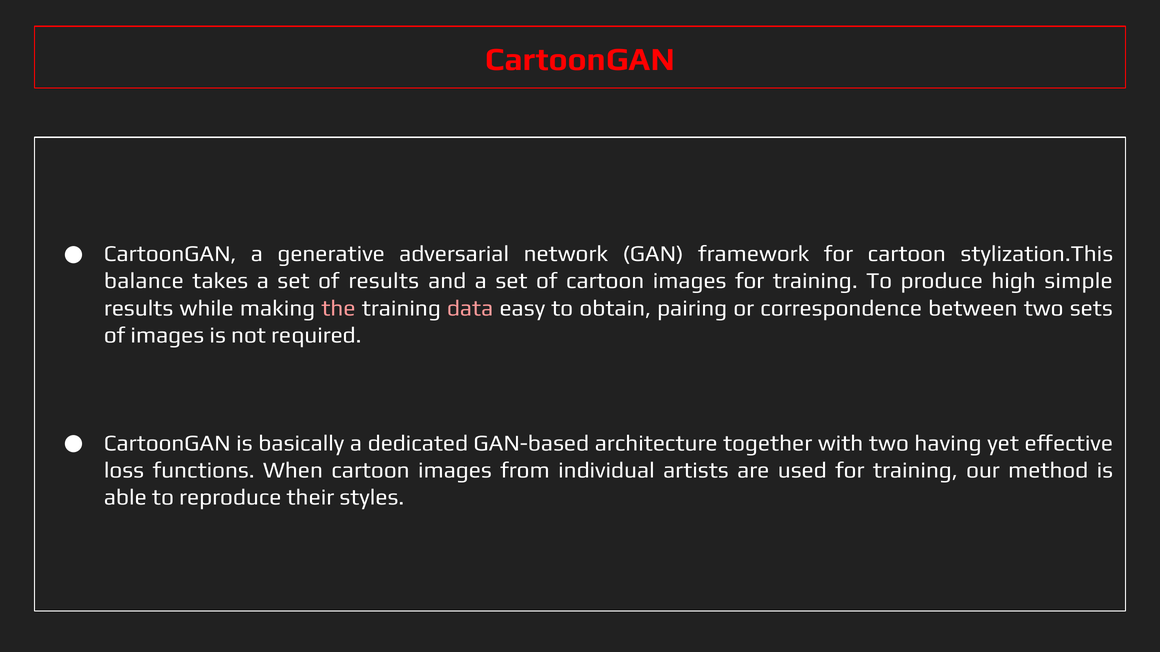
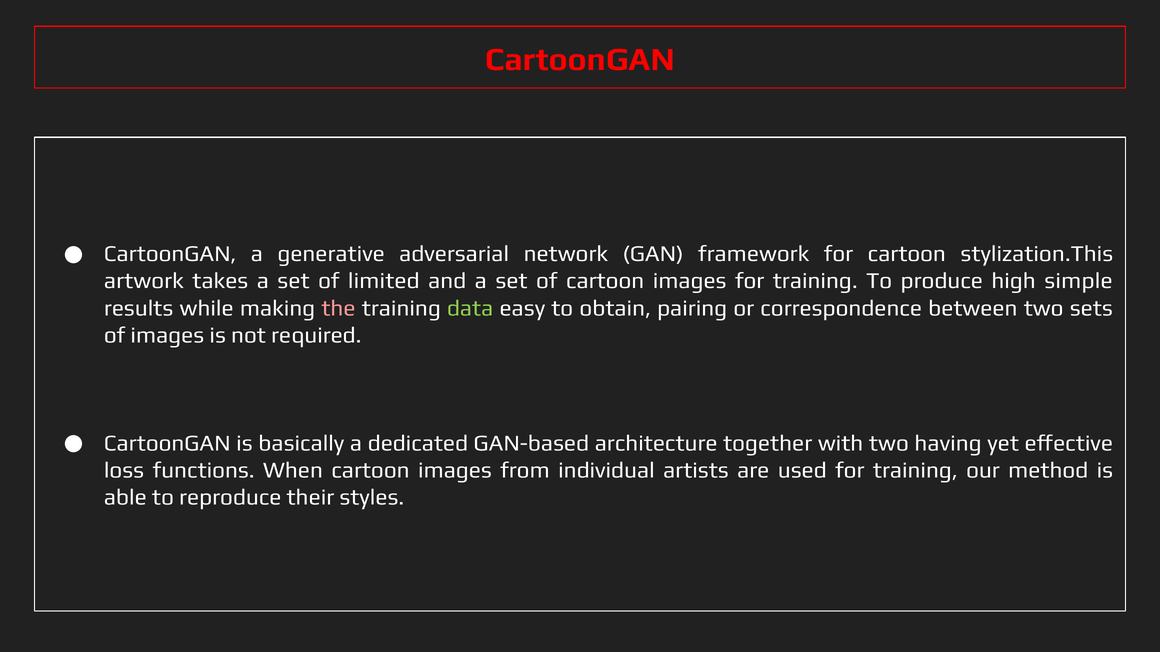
balance: balance -> artwork
of results: results -> limited
data colour: pink -> light green
